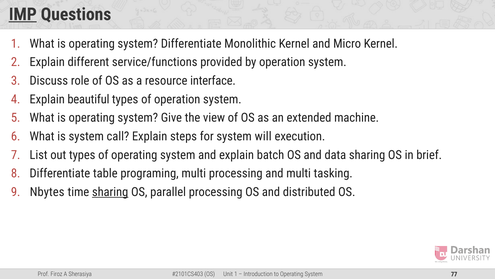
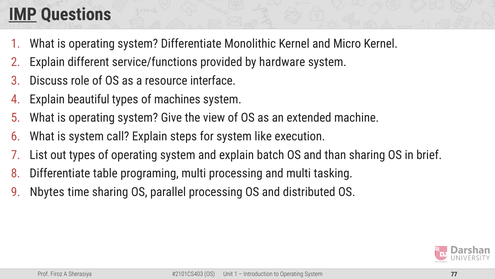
by operation: operation -> hardware
of operation: operation -> machines
will: will -> like
data: data -> than
sharing at (110, 192) underline: present -> none
